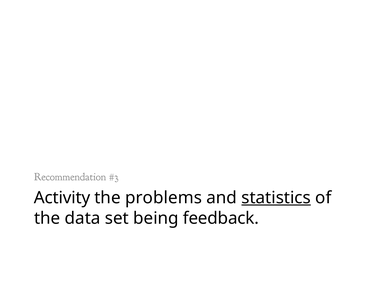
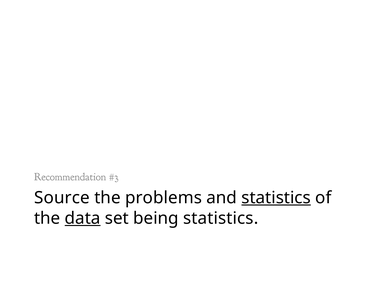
Activity: Activity -> Source
data underline: none -> present
being feedback: feedback -> statistics
